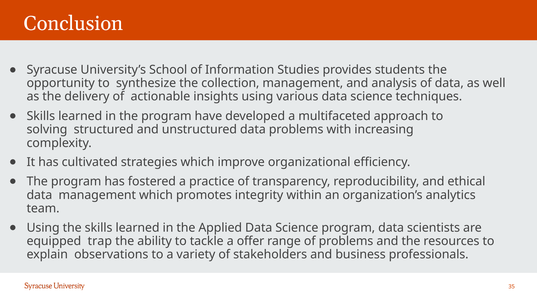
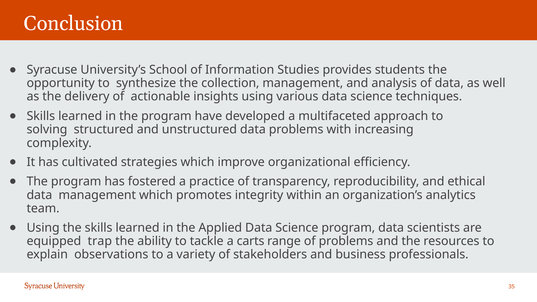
offer: offer -> carts
